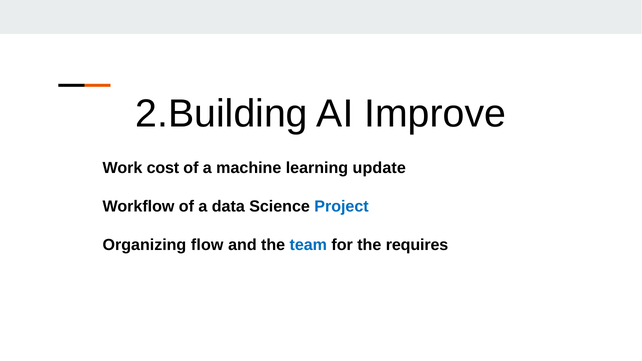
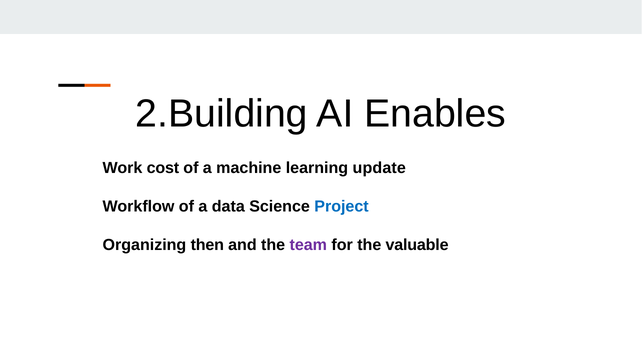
Improve: Improve -> Enables
flow: flow -> then
team colour: blue -> purple
requires: requires -> valuable
